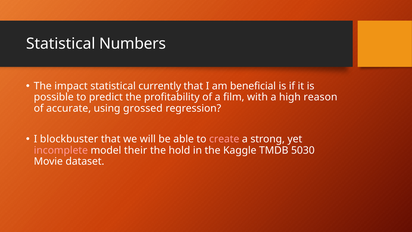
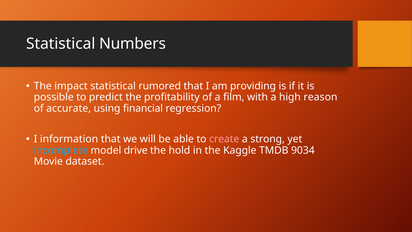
currently: currently -> rumored
beneficial: beneficial -> providing
grossed: grossed -> financial
blockbuster: blockbuster -> information
incomplete colour: pink -> light blue
their: their -> drive
5030: 5030 -> 9034
